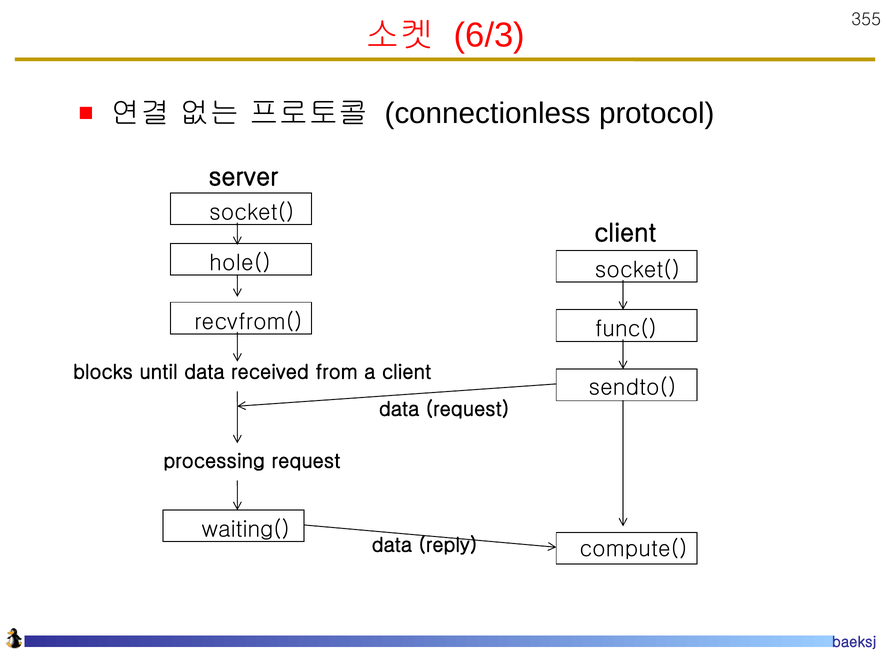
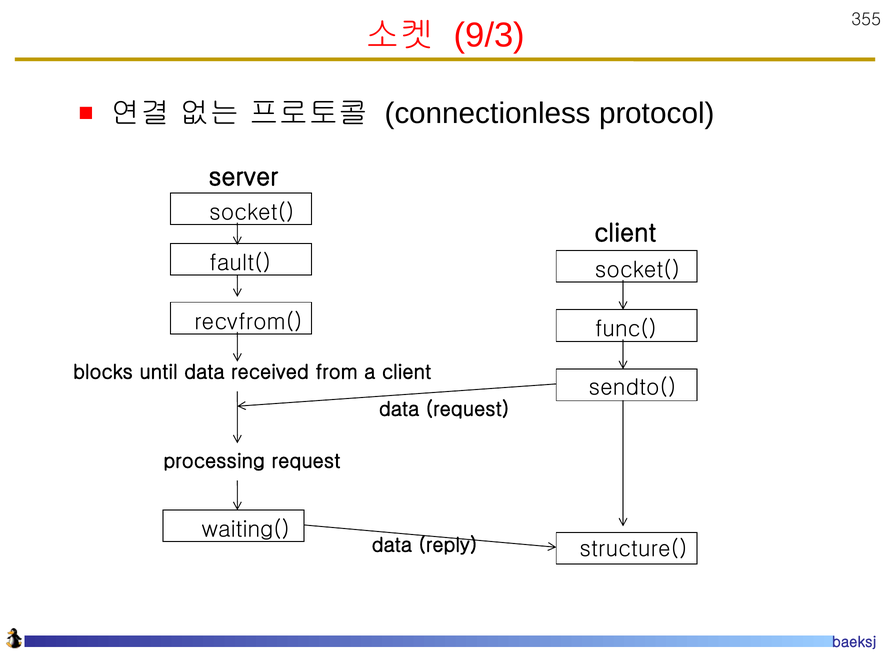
6/3: 6/3 -> 9/3
hole(: hole( -> fault(
compute(: compute( -> structure(
